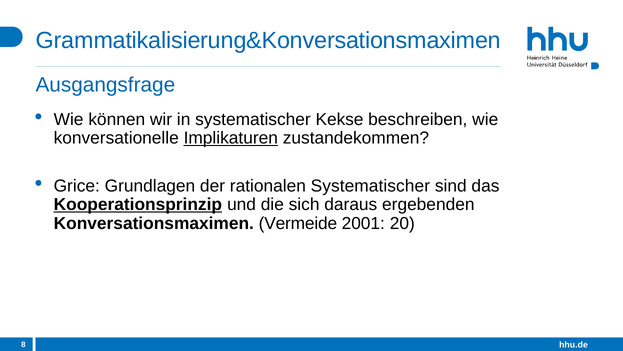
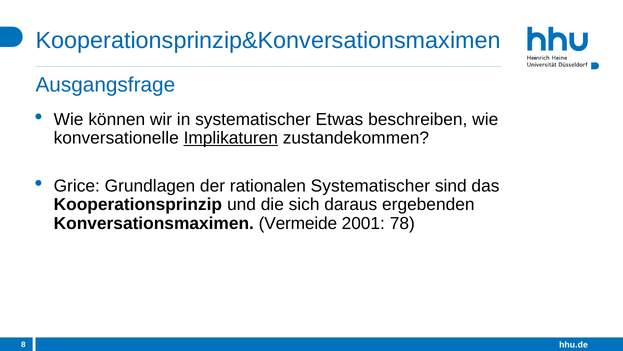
Grammatikalisierung&Konversationsmaximen: Grammatikalisierung&Konversationsmaximen -> Kooperationsprinzip&Konversationsmaximen
Kekse: Kekse -> Etwas
Kooperationsprinzip underline: present -> none
20: 20 -> 78
